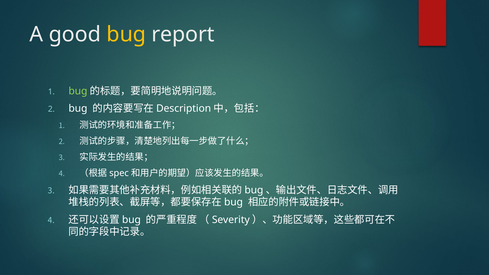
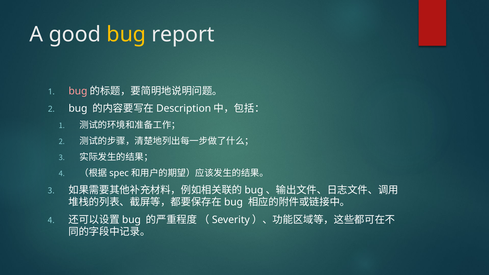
bug at (78, 91) colour: light green -> pink
